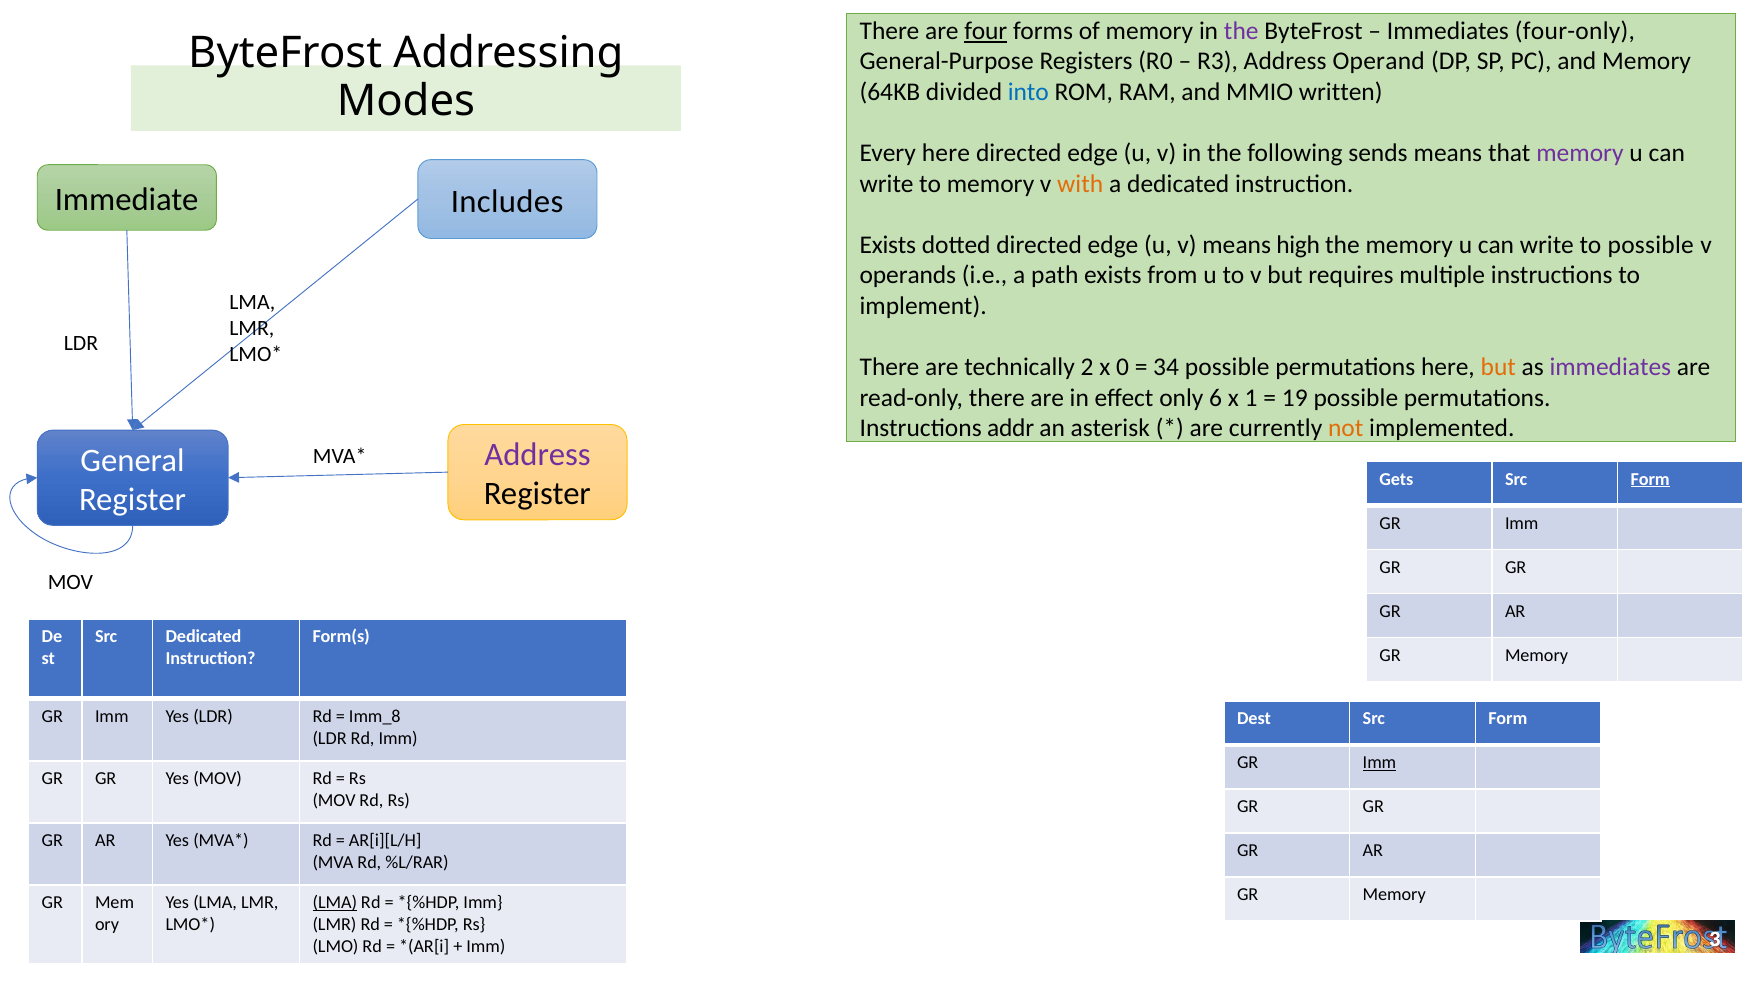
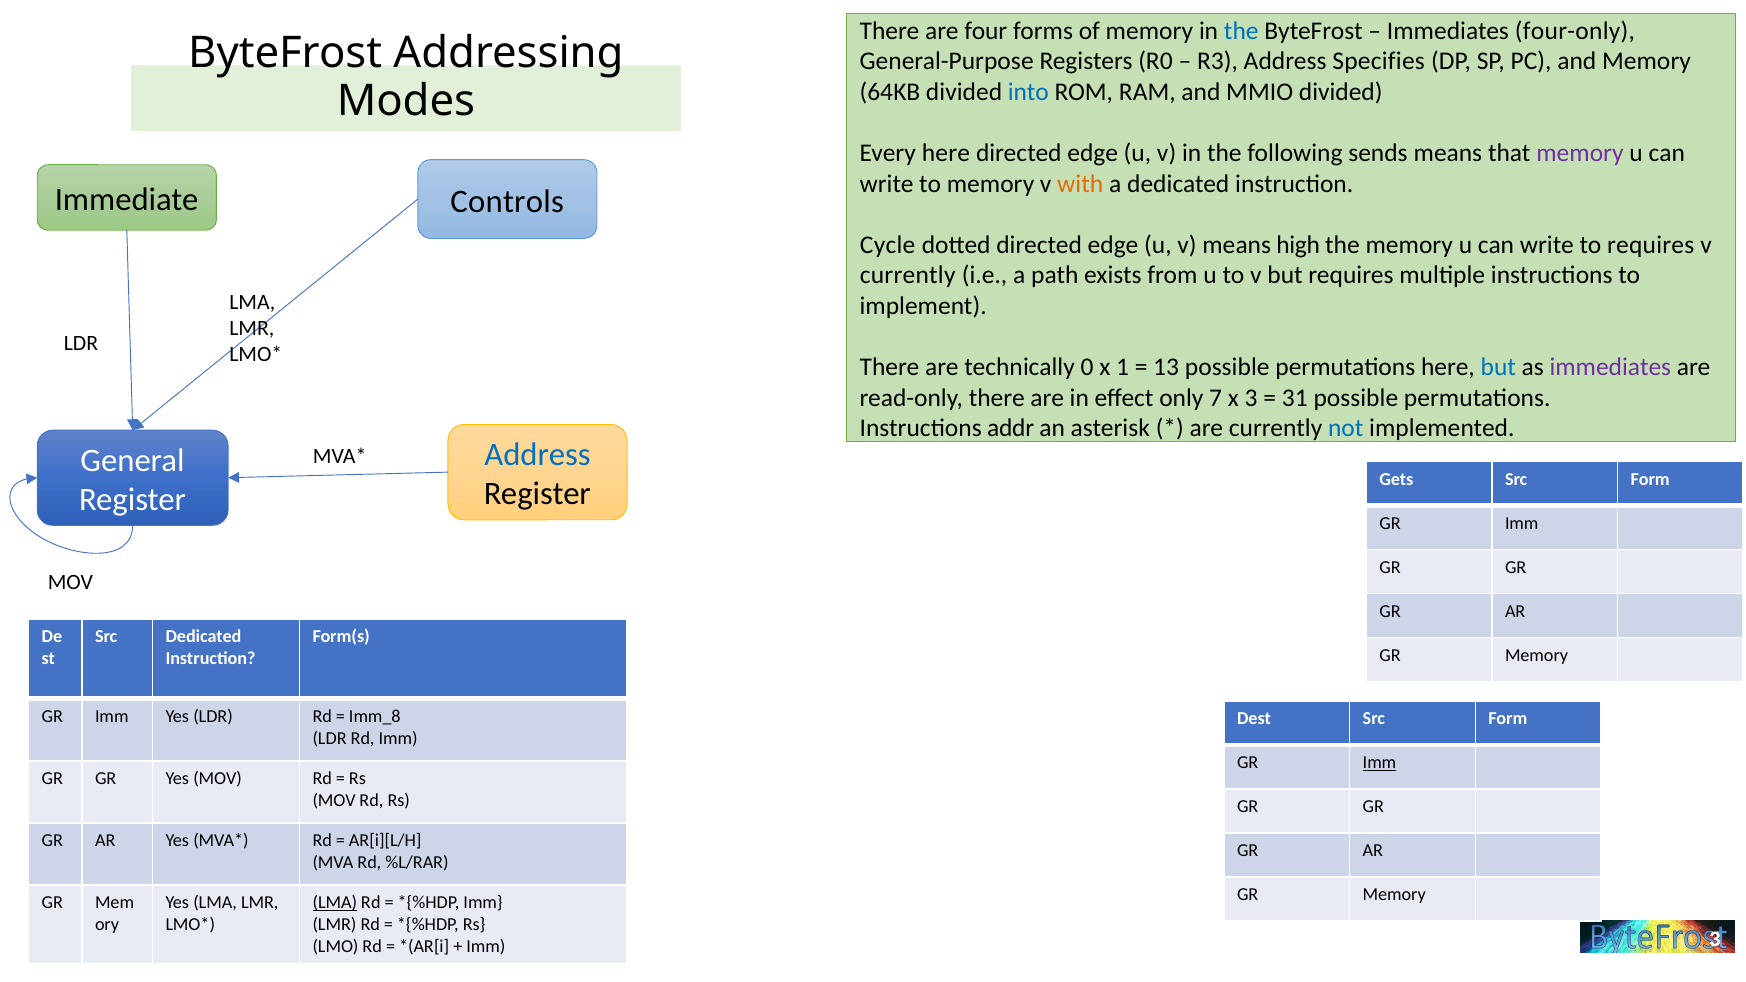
four underline: present -> none
the at (1241, 31) colour: purple -> blue
Operand: Operand -> Specifies
MMIO written: written -> divided
Includes: Includes -> Controls
Exists at (888, 245): Exists -> Cycle
to possible: possible -> requires
operands at (908, 275): operands -> currently
2: 2 -> 0
0: 0 -> 1
34: 34 -> 13
but at (1498, 367) colour: orange -> blue
6: 6 -> 7
1: 1 -> 3
19: 19 -> 31
not colour: orange -> blue
Address at (538, 455) colour: purple -> blue
Form at (1650, 479) underline: present -> none
